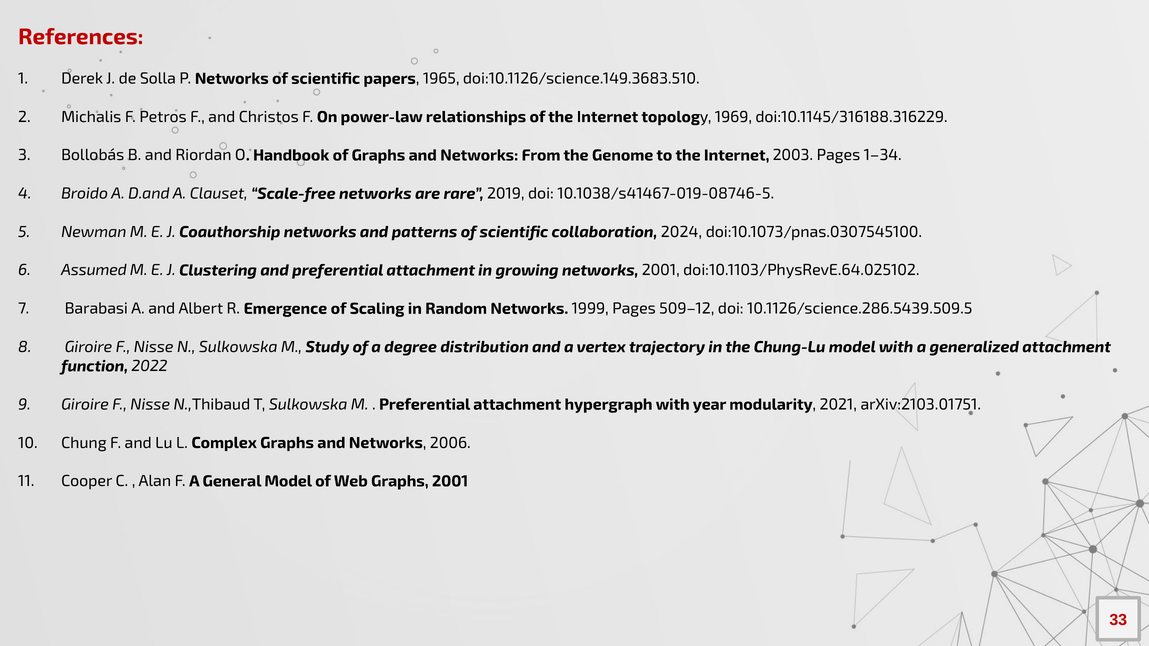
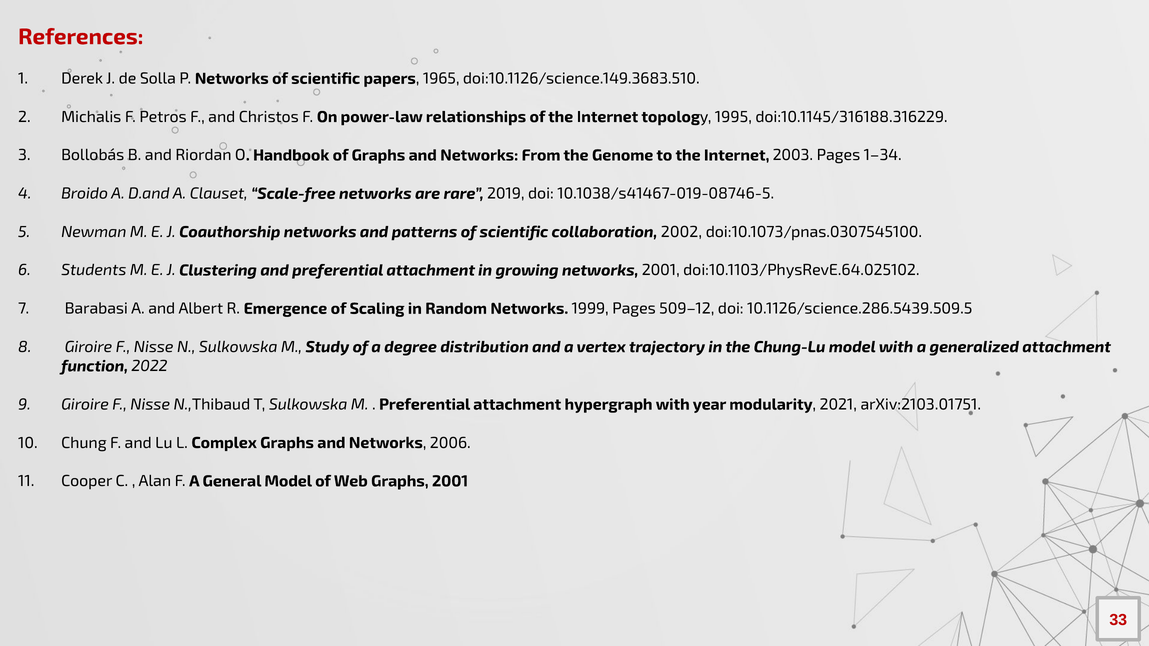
1969: 1969 -> 1995
2024: 2024 -> 2002
Assumed: Assumed -> Students
